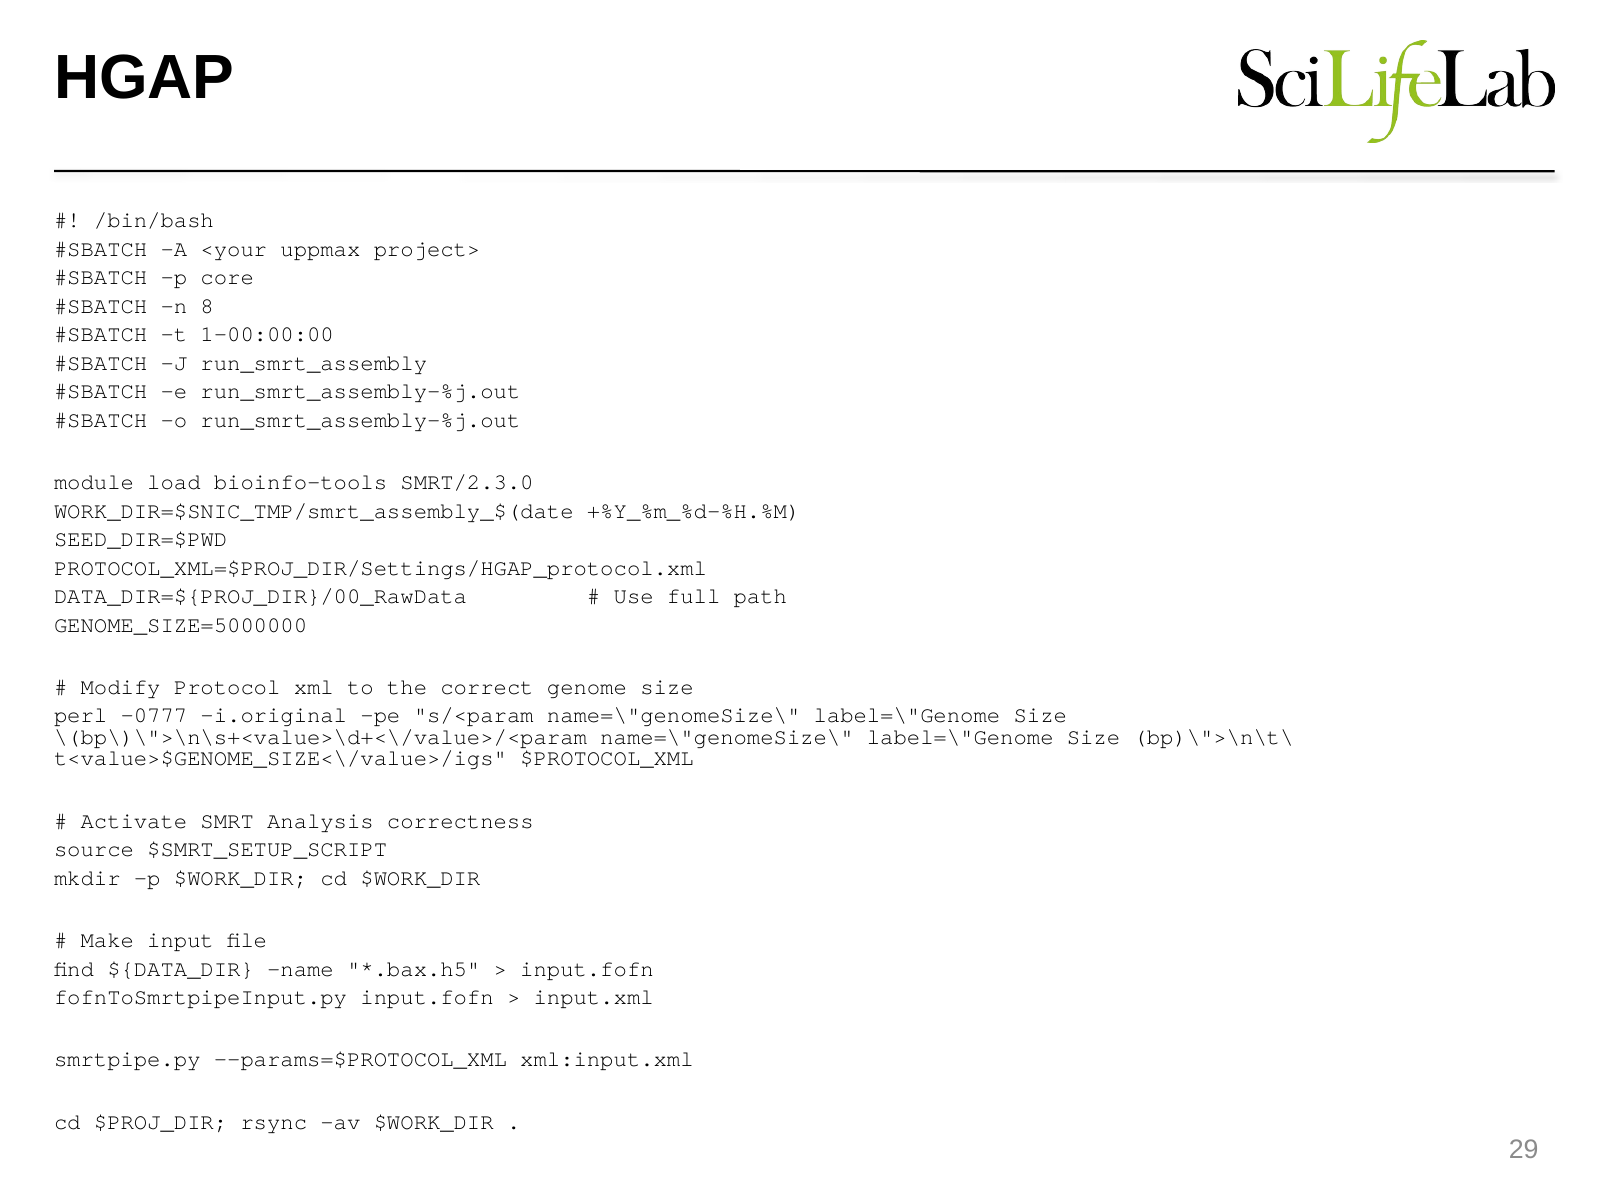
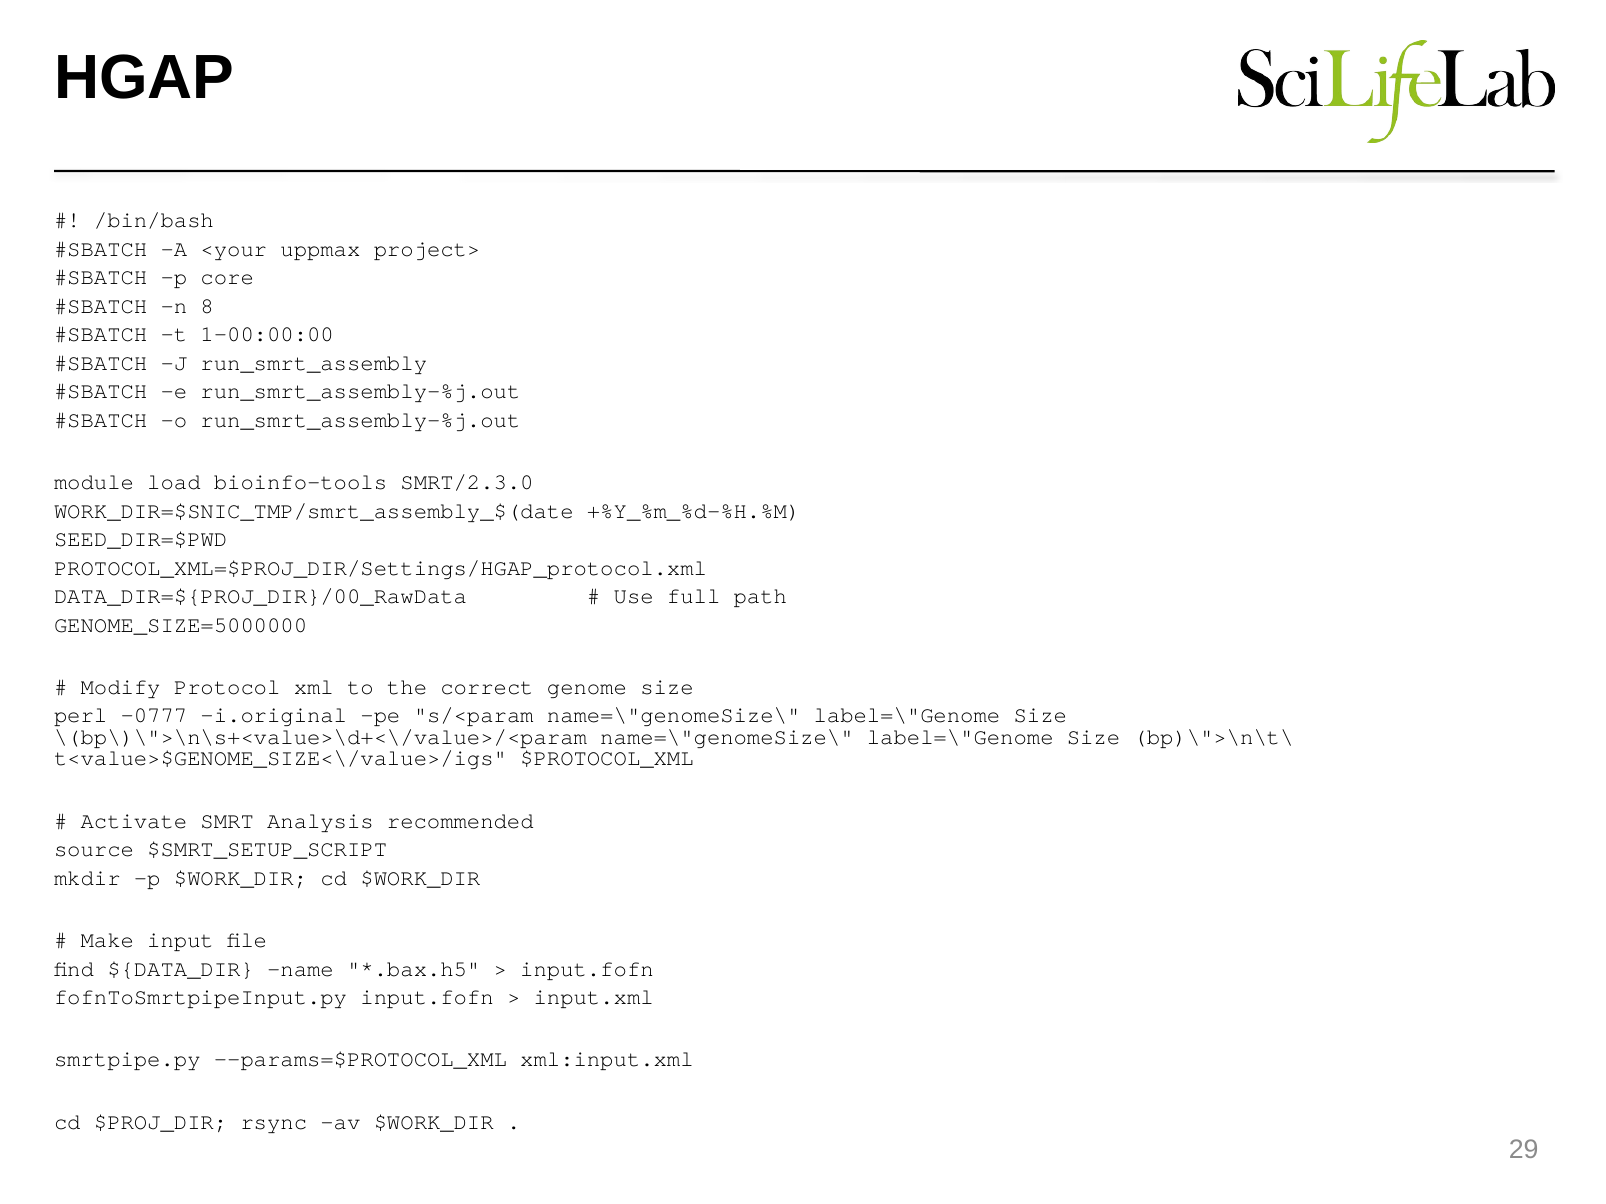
correctness: correctness -> recommended
